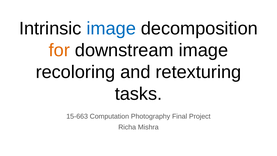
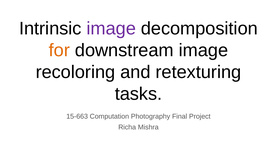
image at (111, 28) colour: blue -> purple
